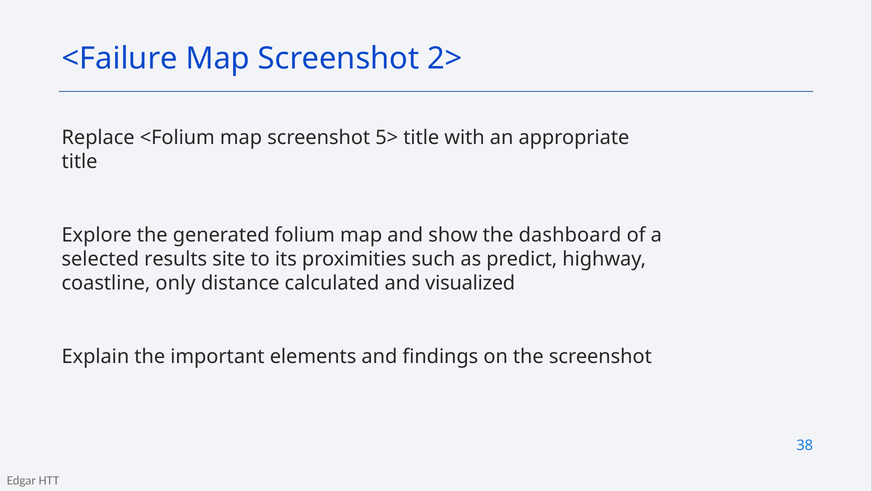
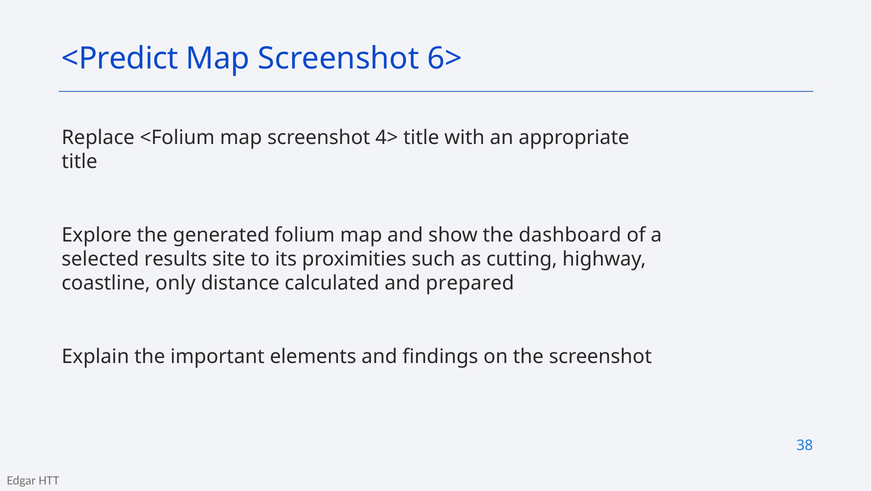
<Failure: <Failure -> <Predict
2>: 2> -> 6>
5>: 5> -> 4>
predict: predict -> cutting
visualized: visualized -> prepared
